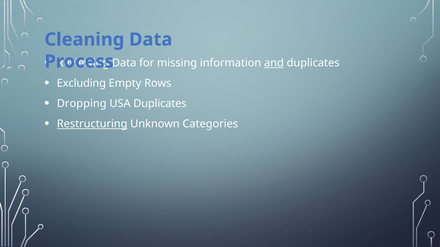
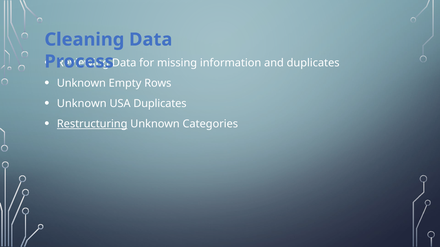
and underline: present -> none
Excluding at (81, 83): Excluding -> Unknown
Dropping at (82, 104): Dropping -> Unknown
